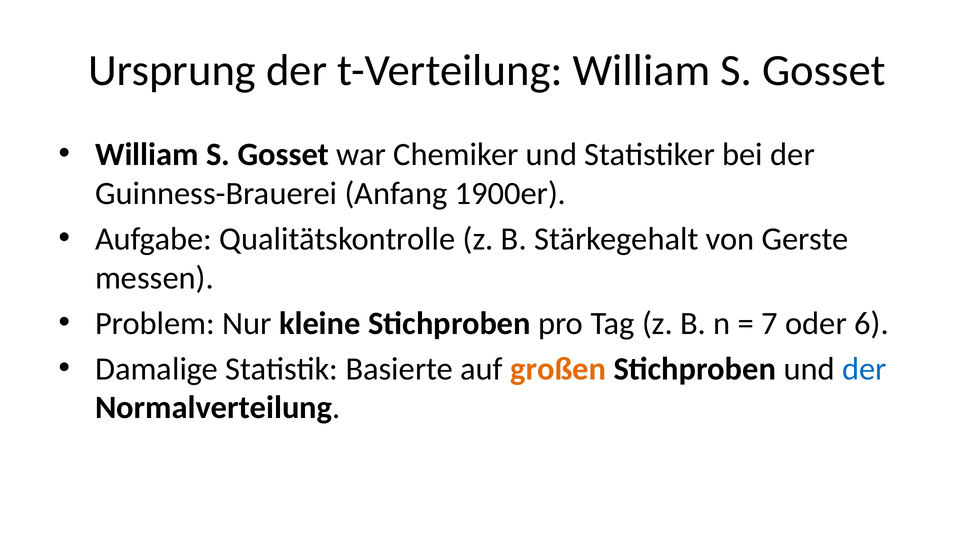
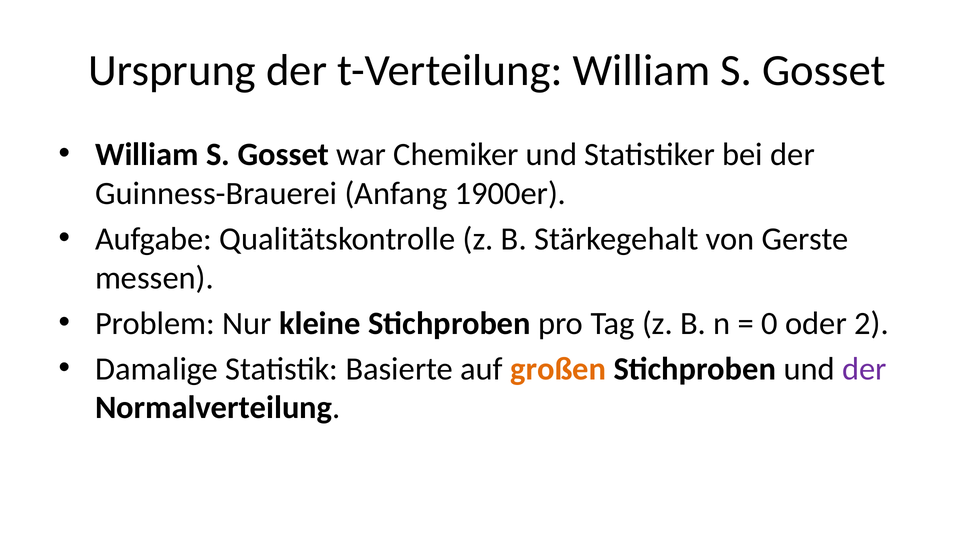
7: 7 -> 0
6: 6 -> 2
der at (864, 369) colour: blue -> purple
